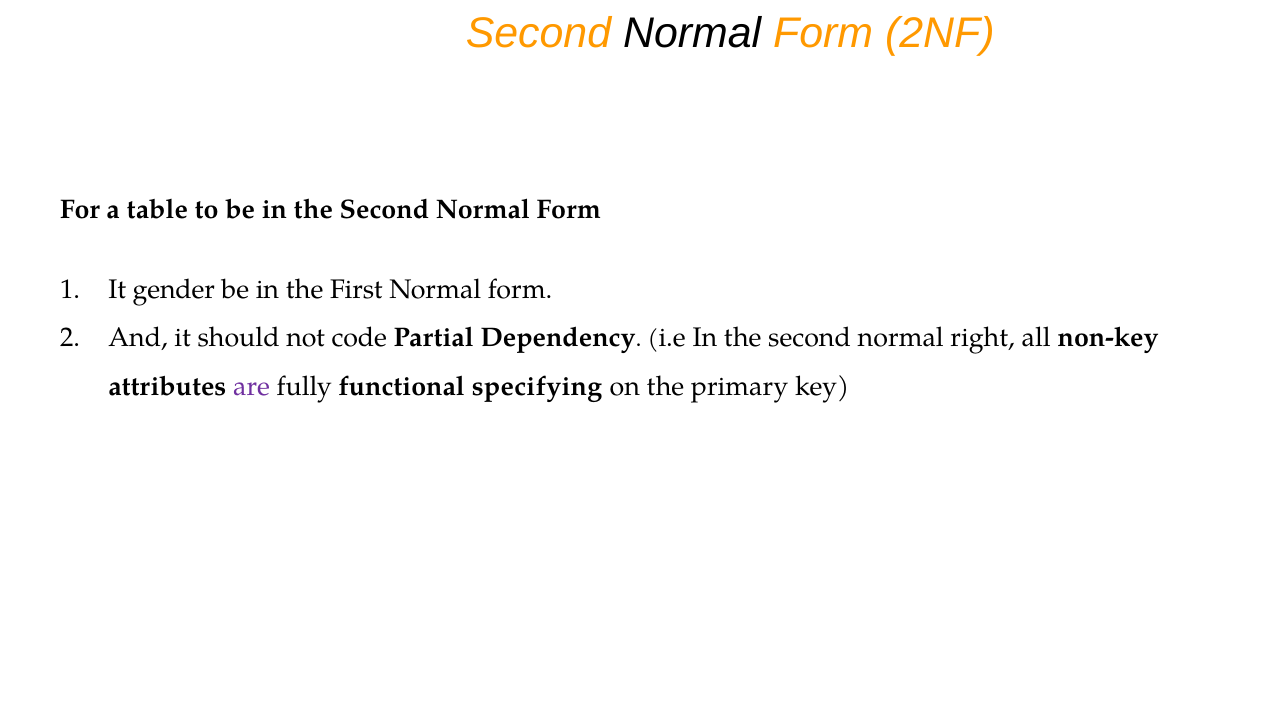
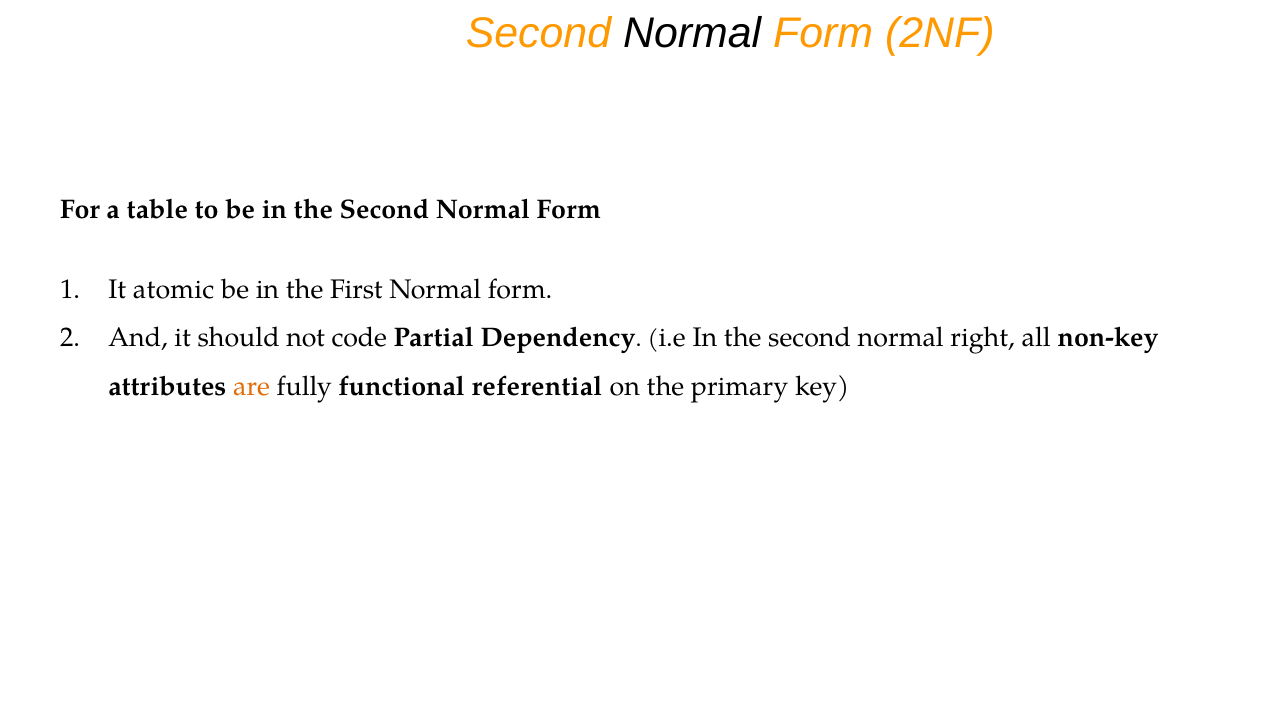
gender: gender -> atomic
are colour: purple -> orange
specifying: specifying -> referential
